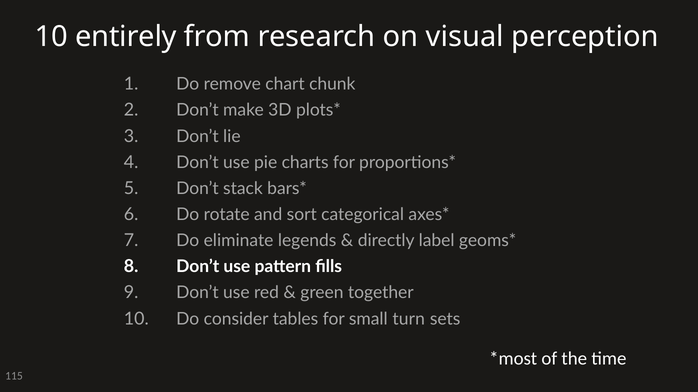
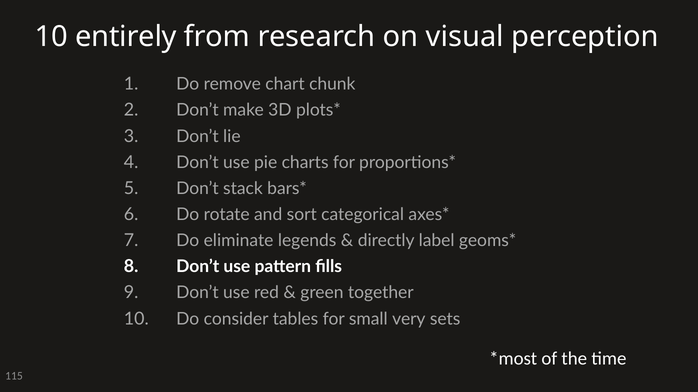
turn: turn -> very
